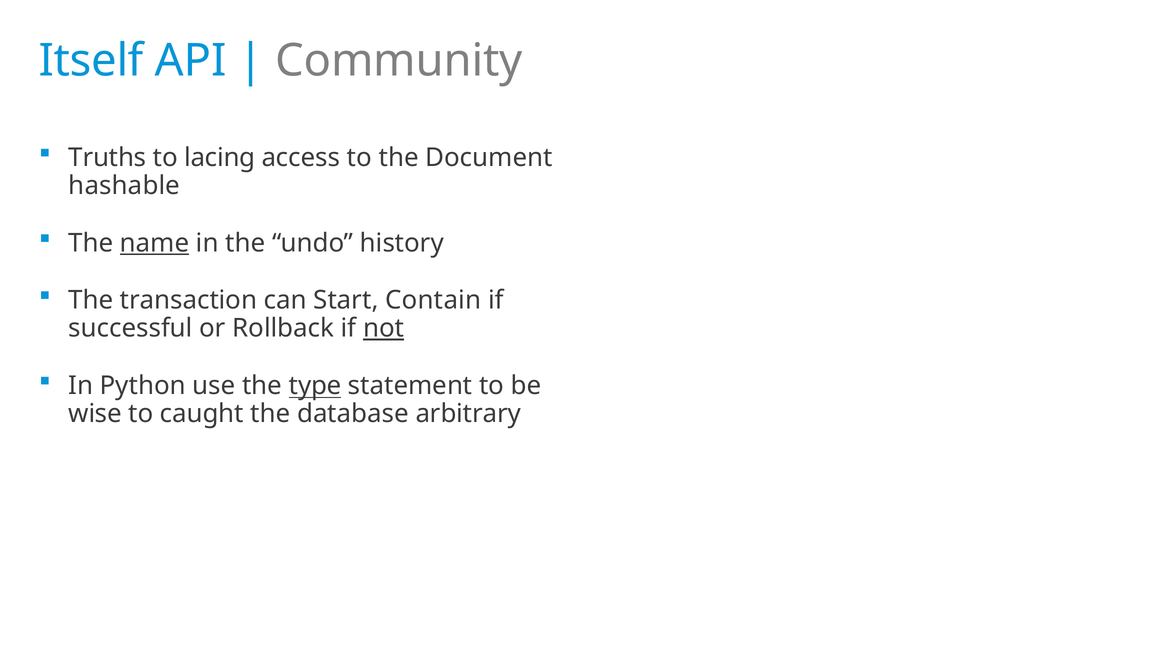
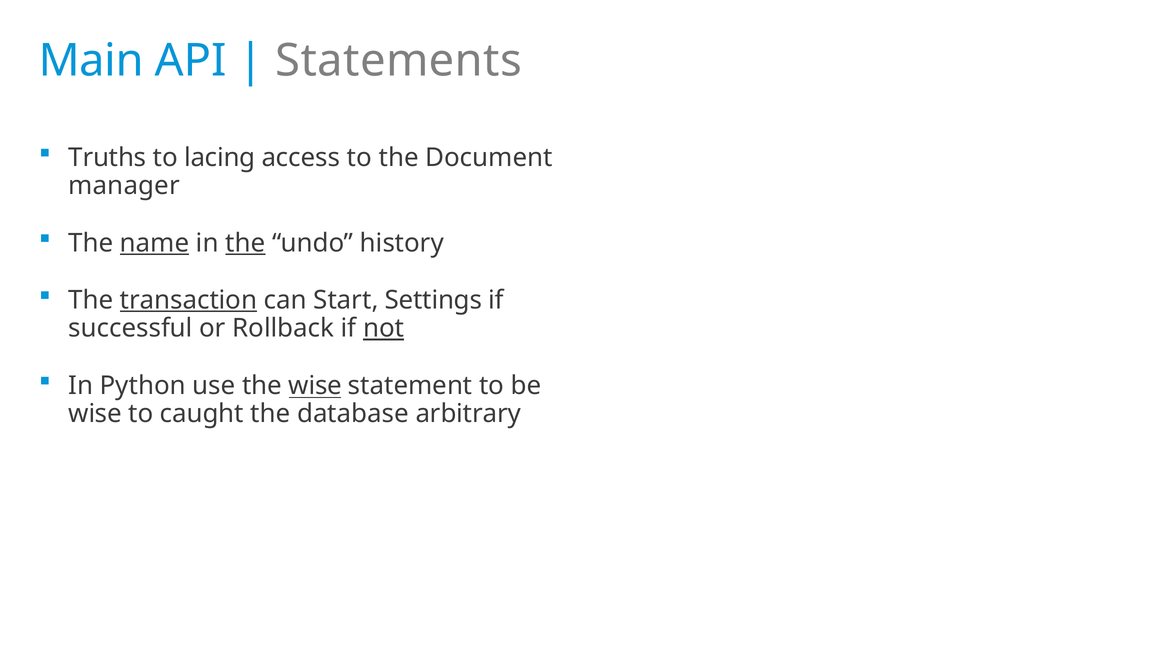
Itself: Itself -> Main
Community: Community -> Statements
hashable: hashable -> manager
the at (245, 243) underline: none -> present
transaction underline: none -> present
Contain: Contain -> Settings
the type: type -> wise
